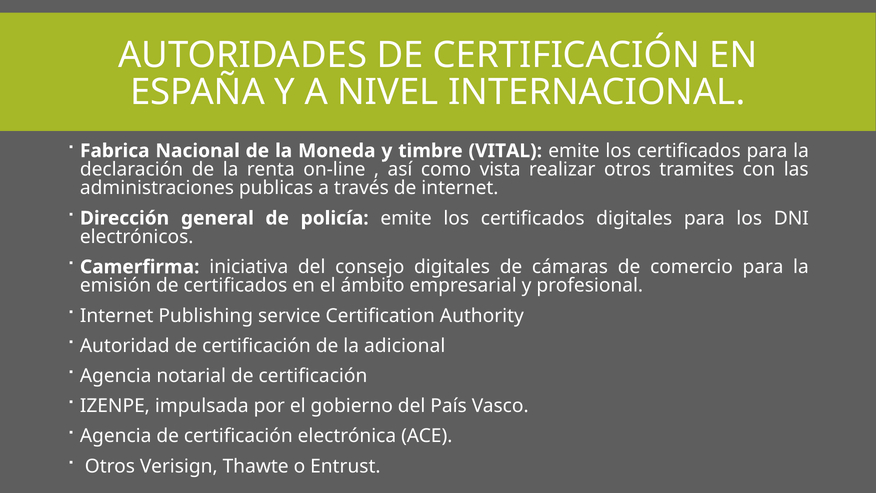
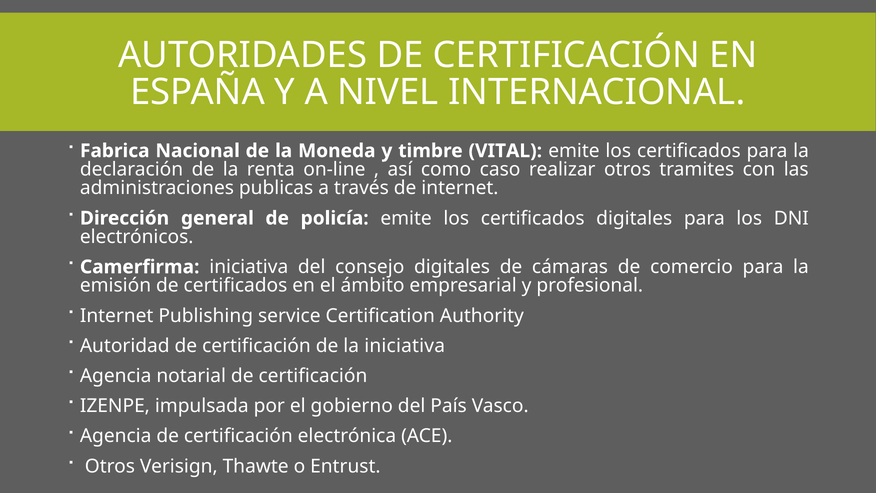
vista: vista -> caso
la adicional: adicional -> iniciativa
